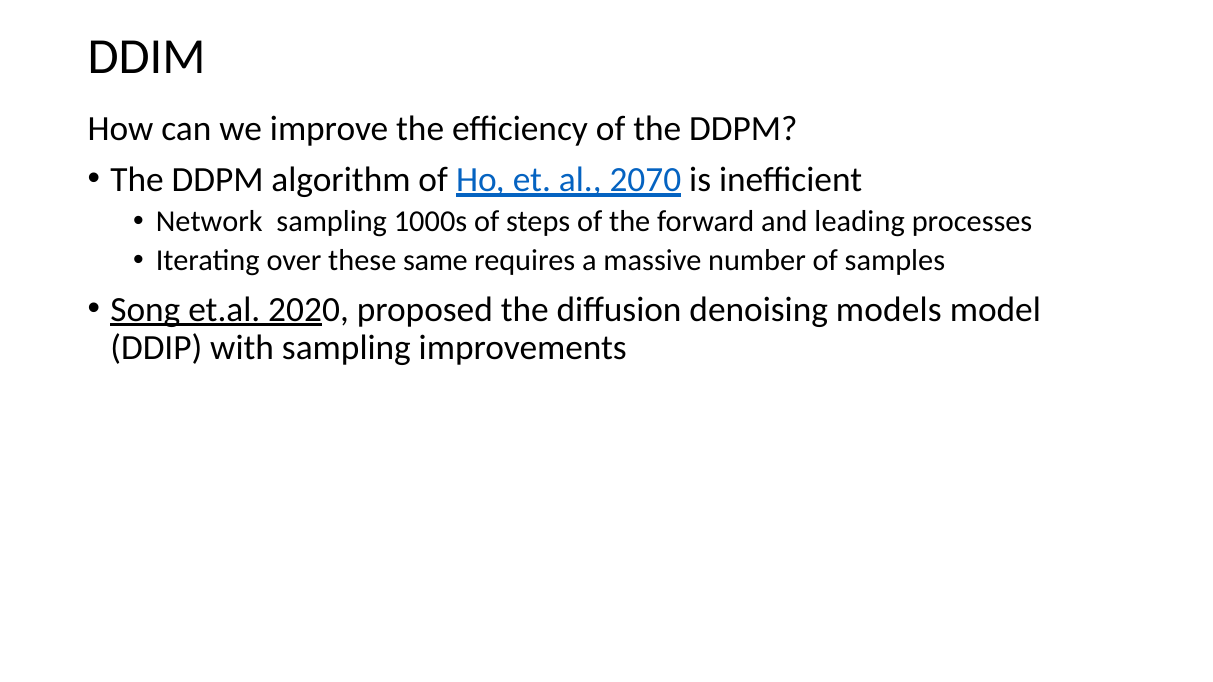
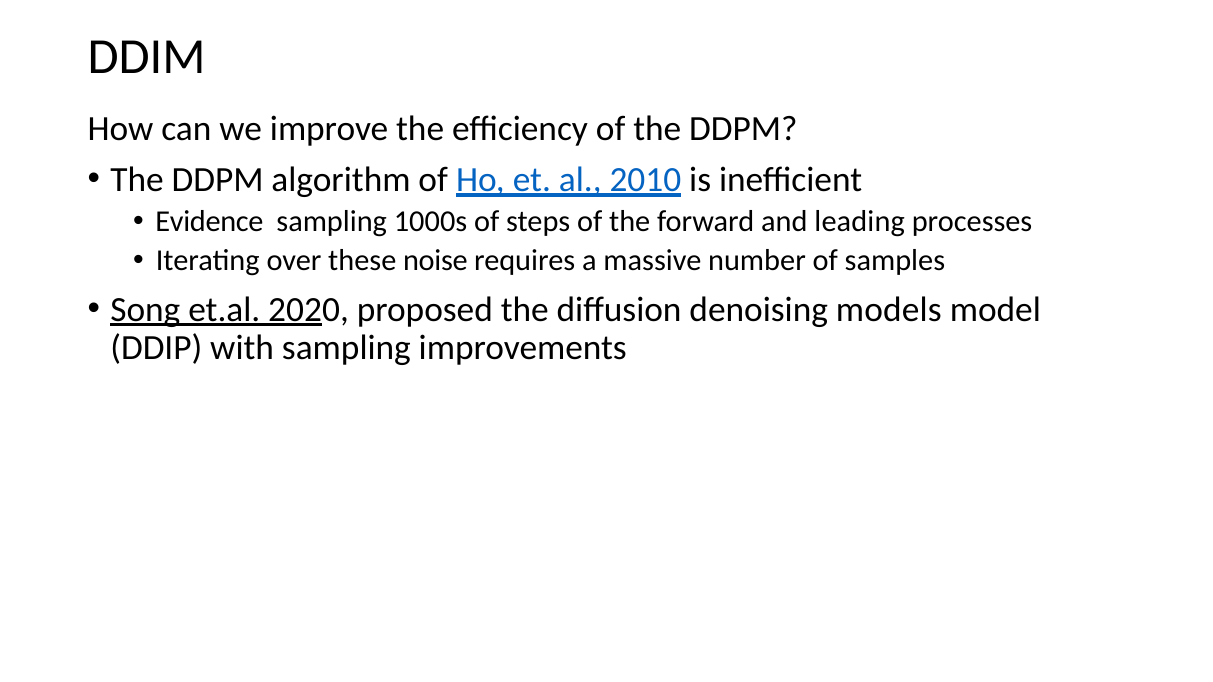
2070: 2070 -> 2010
Network: Network -> Evidence
same: same -> noise
